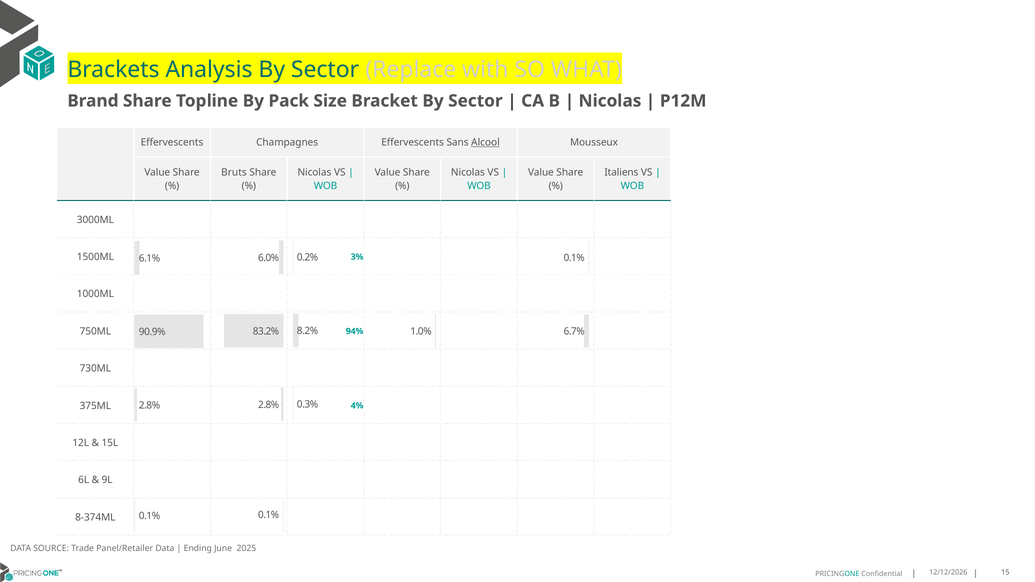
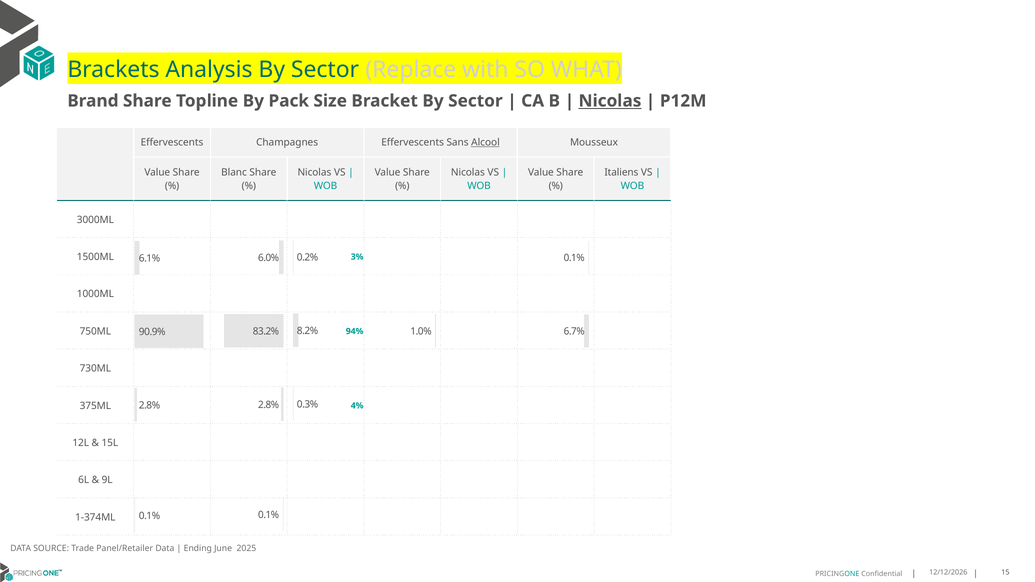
Nicolas at (610, 101) underline: none -> present
Bruts: Bruts -> Blanc
8-374ML: 8-374ML -> 1-374ML
